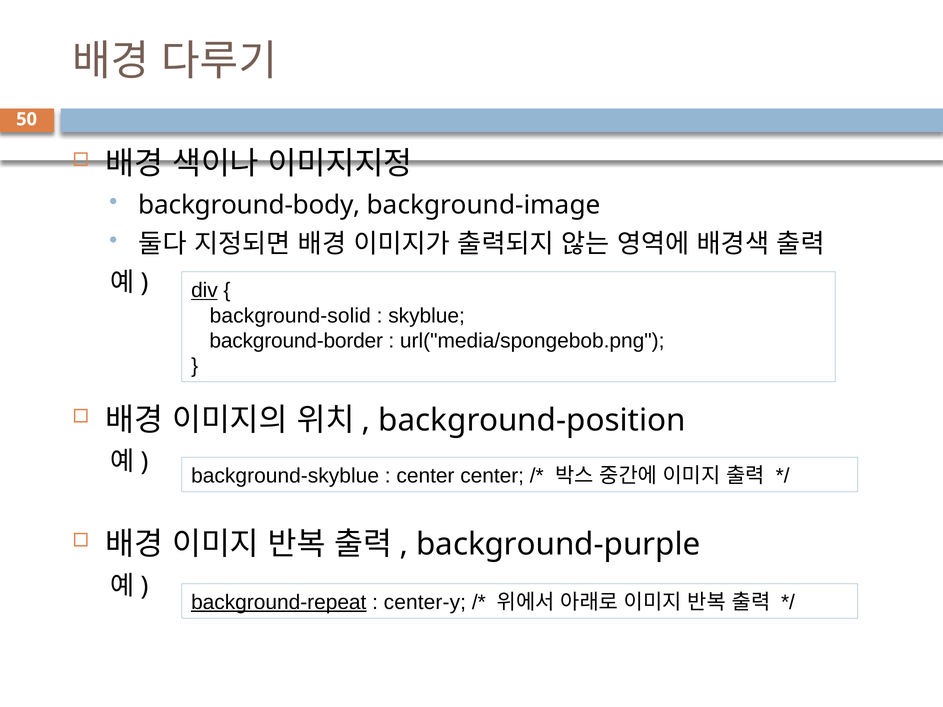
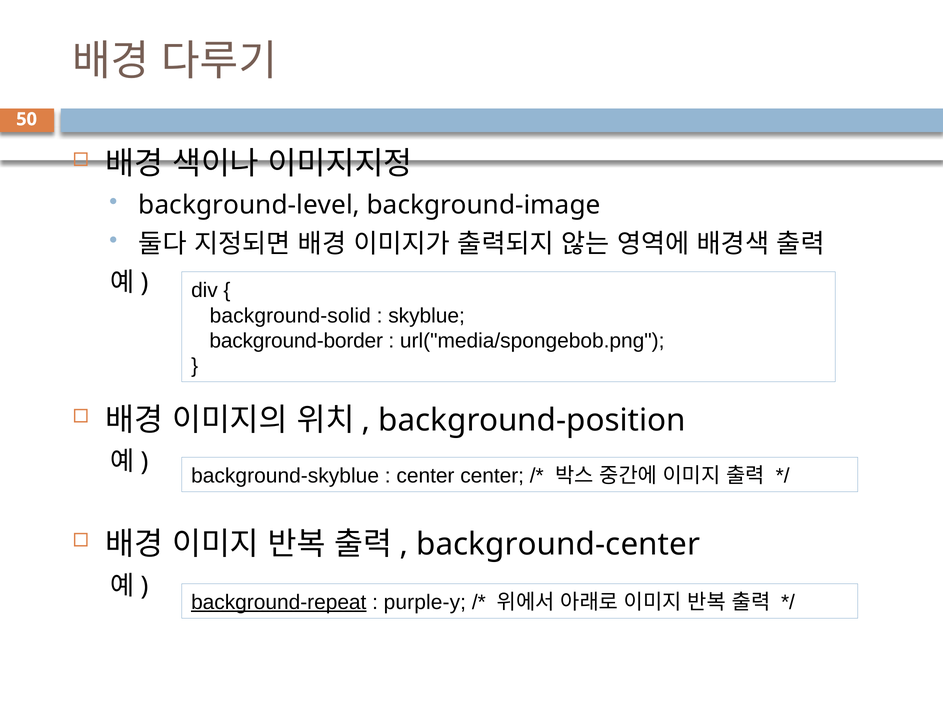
background-body: background-body -> background-level
div underline: present -> none
background-purple: background-purple -> background-center
center-y: center-y -> purple-y
